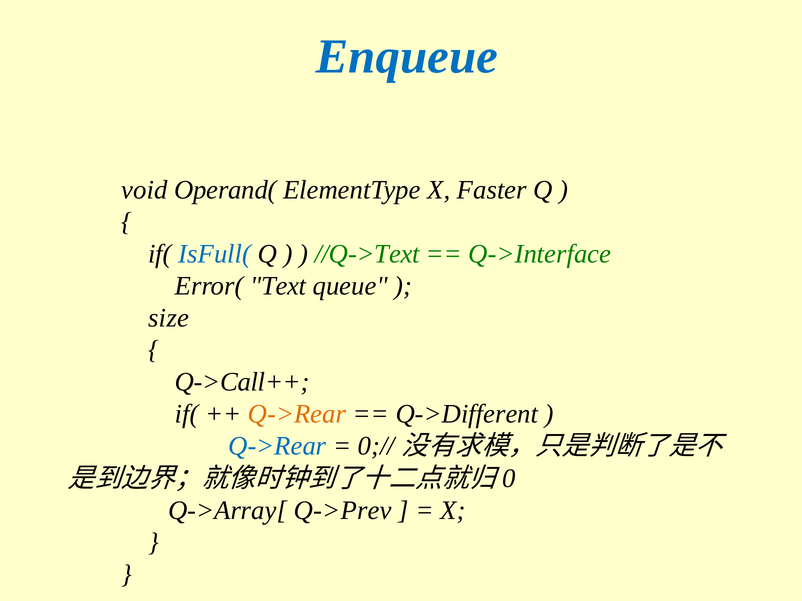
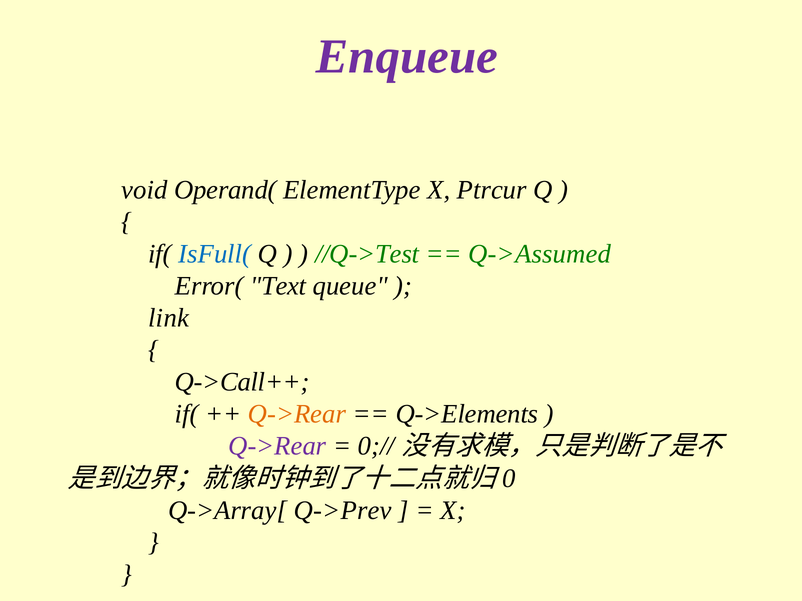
Enqueue colour: blue -> purple
Faster: Faster -> Ptrcur
//Q->Text: //Q->Text -> //Q->Test
Q->Interface: Q->Interface -> Q->Assumed
size: size -> link
Q->Different: Q->Different -> Q->Elements
Q->Rear at (277, 447) colour: blue -> purple
